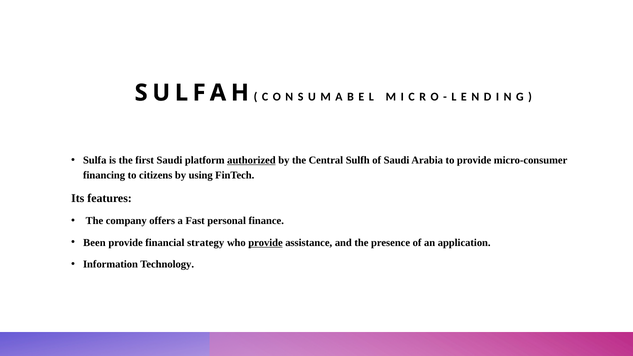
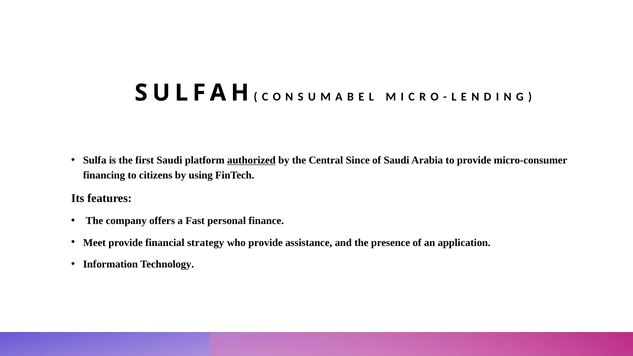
Sulfh: Sulfh -> Since
Been: Been -> Meet
provide at (266, 243) underline: present -> none
